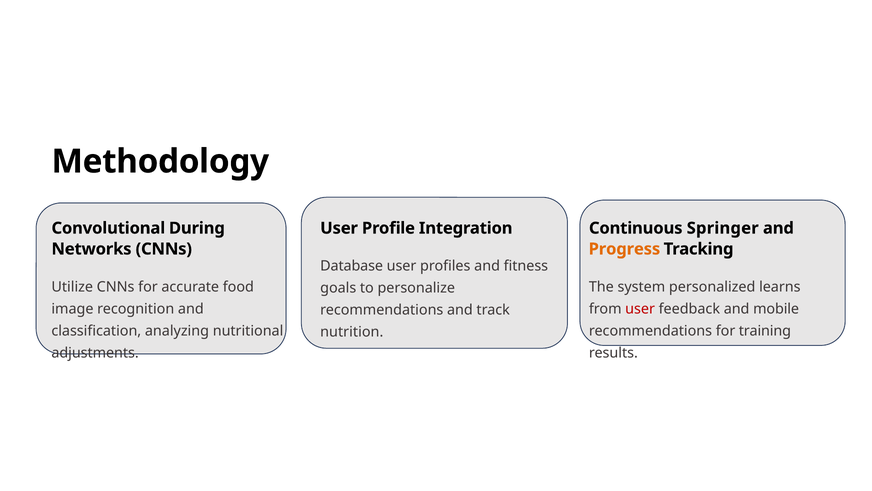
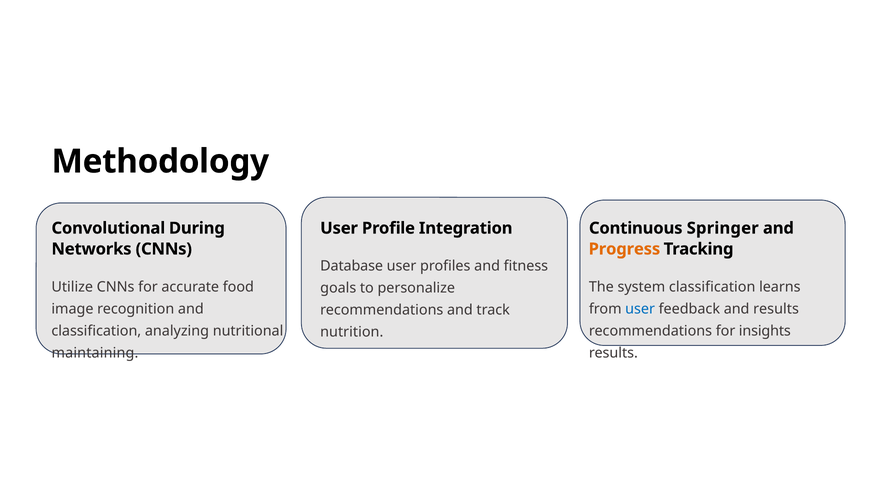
system personalized: personalized -> classification
user at (640, 309) colour: red -> blue
and mobile: mobile -> results
training: training -> insights
adjustments: adjustments -> maintaining
